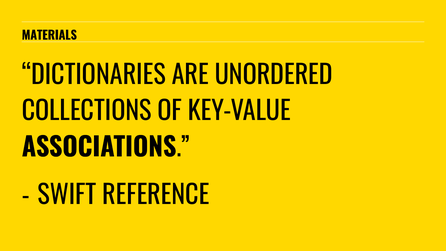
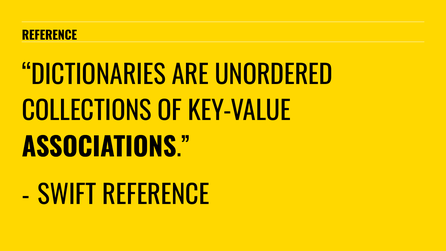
MATERIALS at (49, 35): MATERIALS -> REFERENCE
